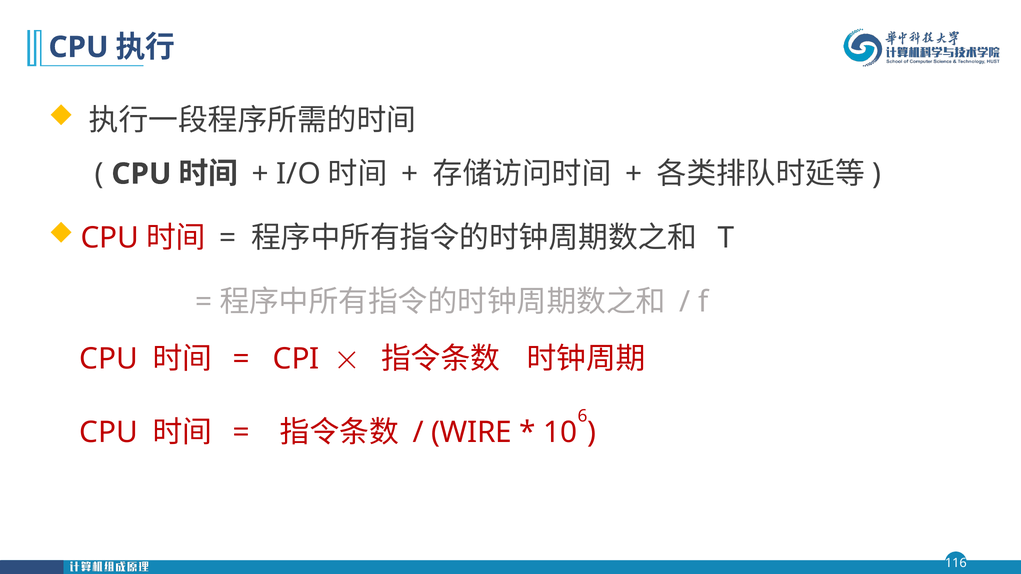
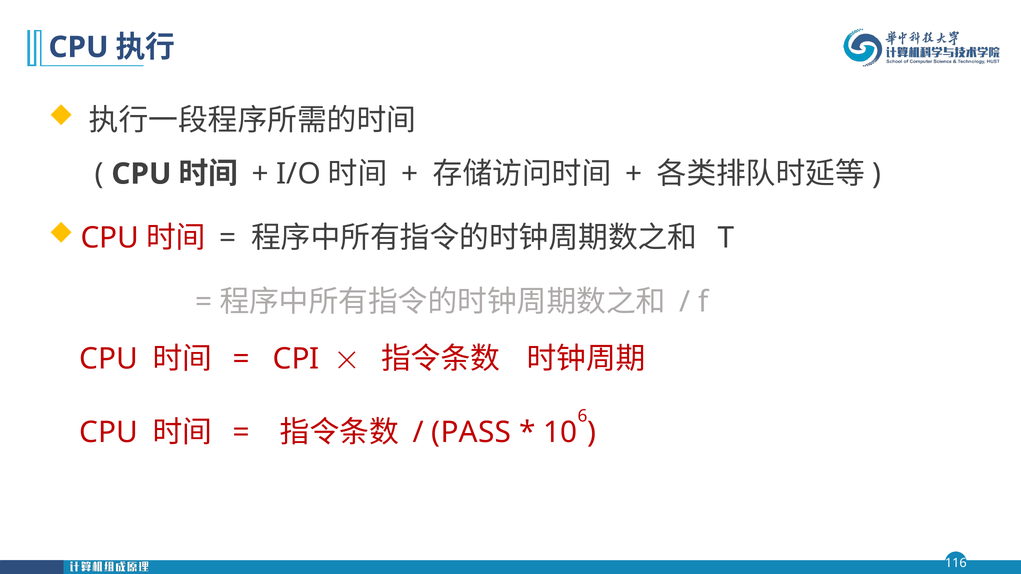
WIRE: WIRE -> PASS
